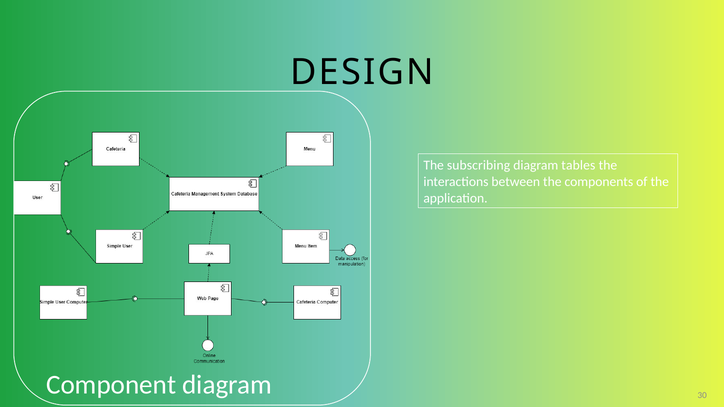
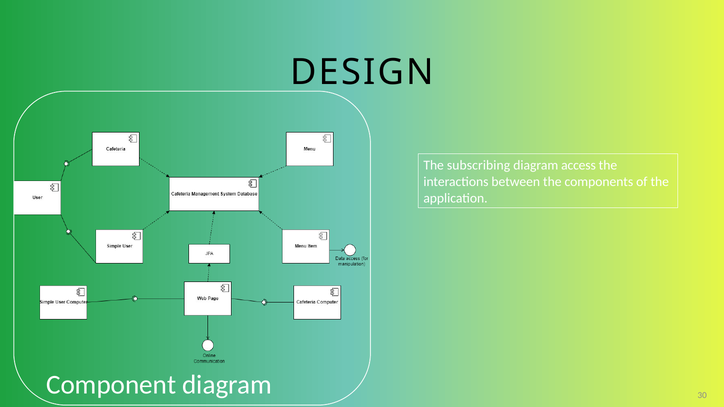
tables: tables -> access
